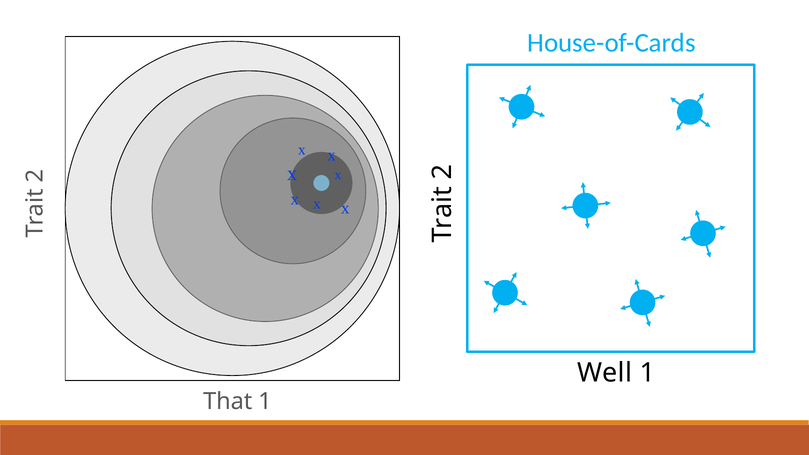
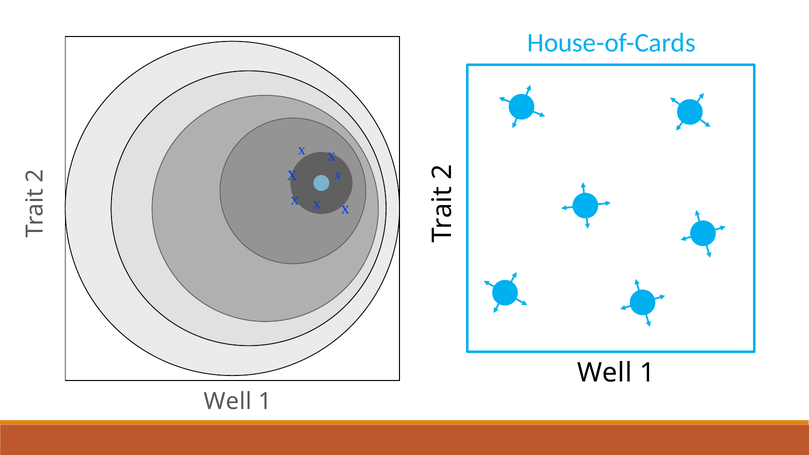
That at (228, 402): That -> Well
